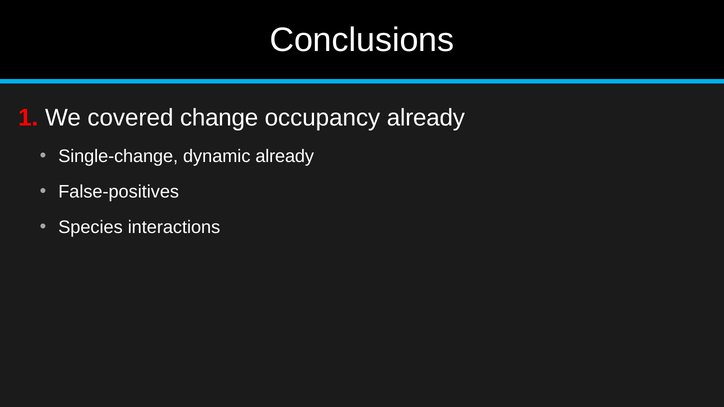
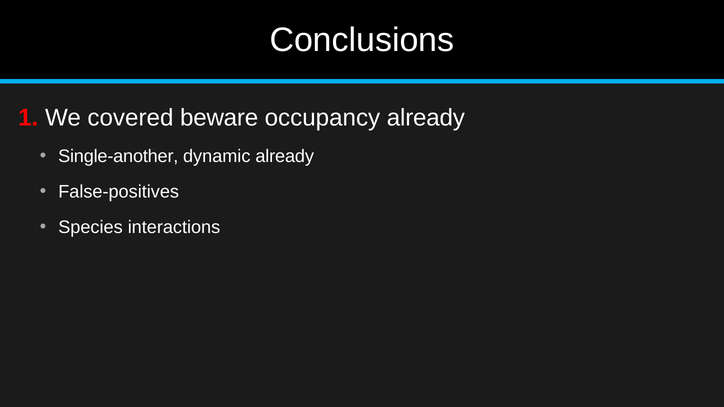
change: change -> beware
Single-change: Single-change -> Single-another
